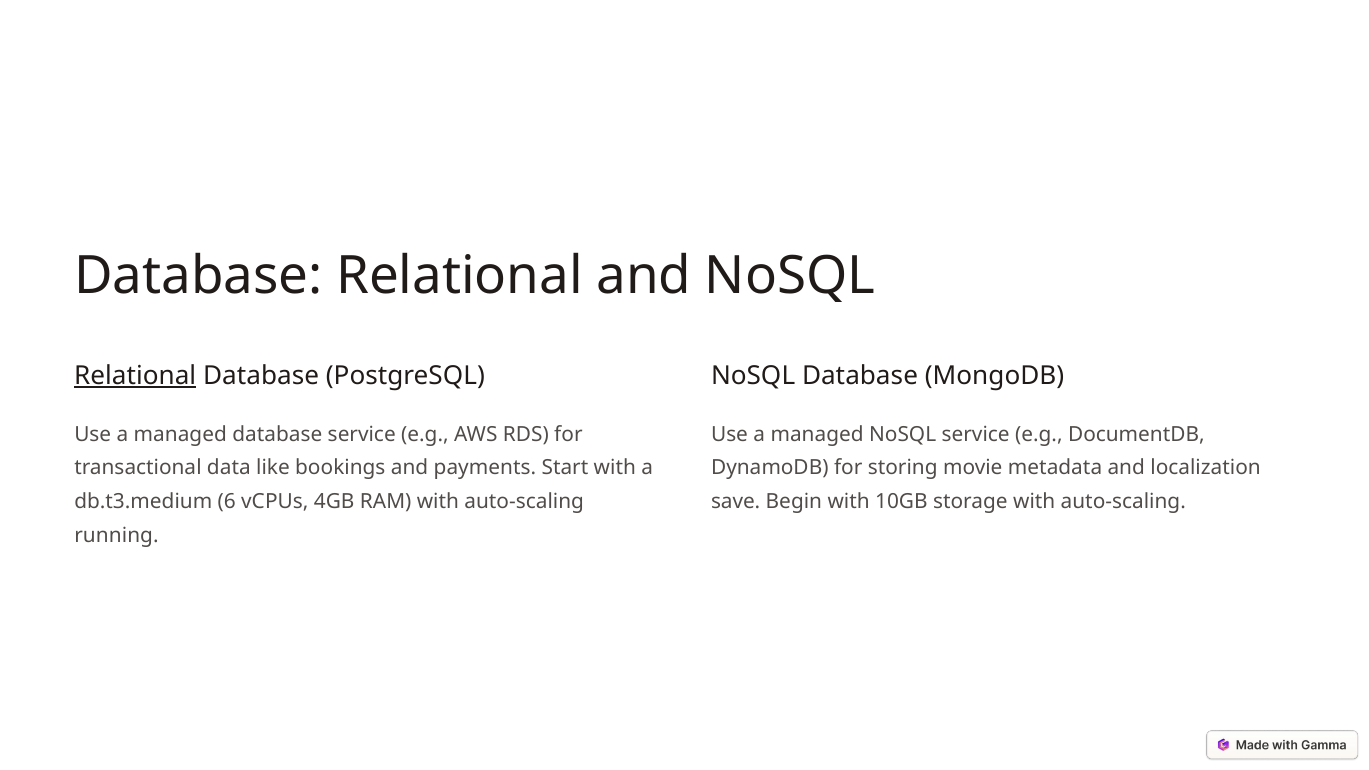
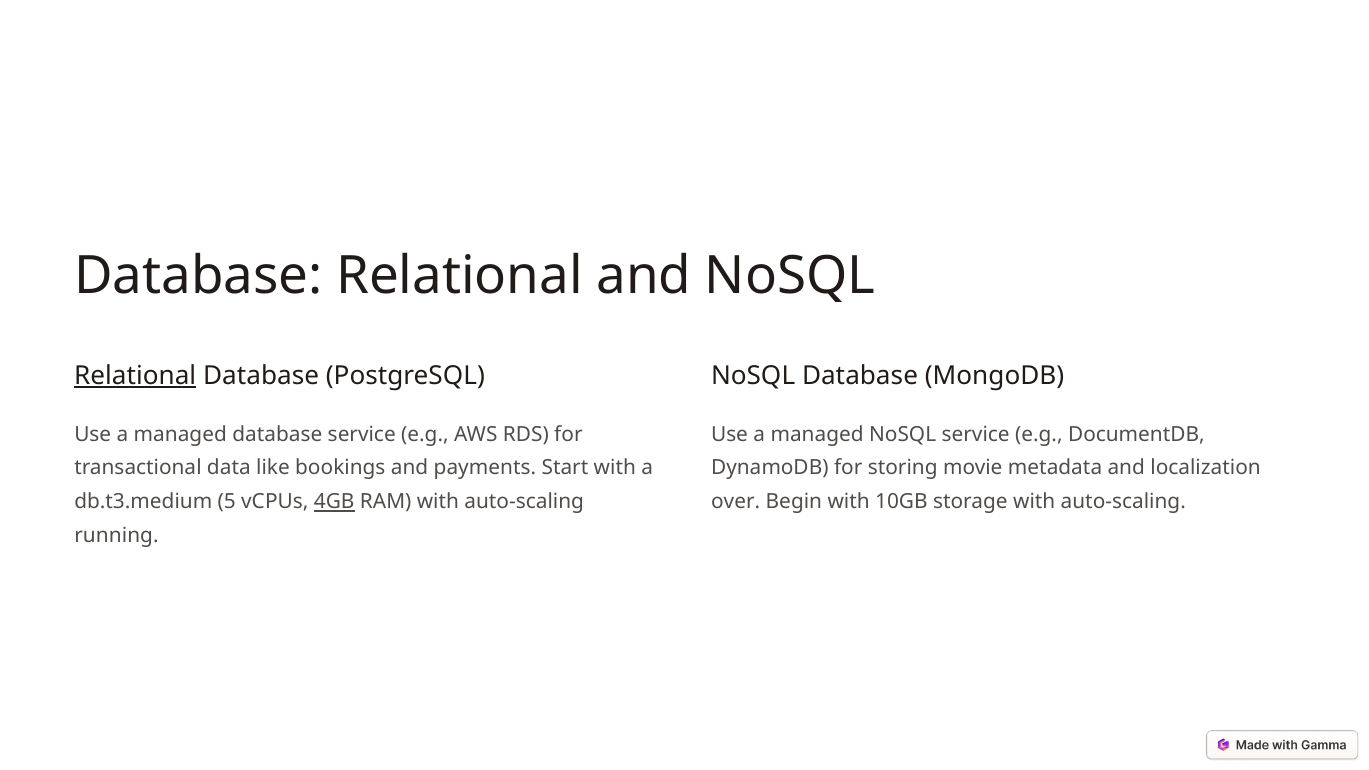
6: 6 -> 5
4GB underline: none -> present
save: save -> over
